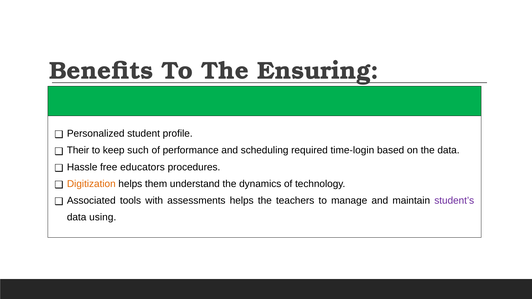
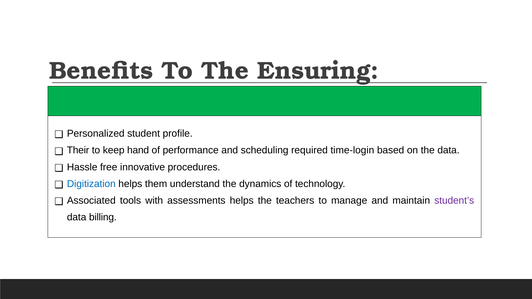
such: such -> hand
educators: educators -> innovative
Digitization colour: orange -> blue
using: using -> billing
